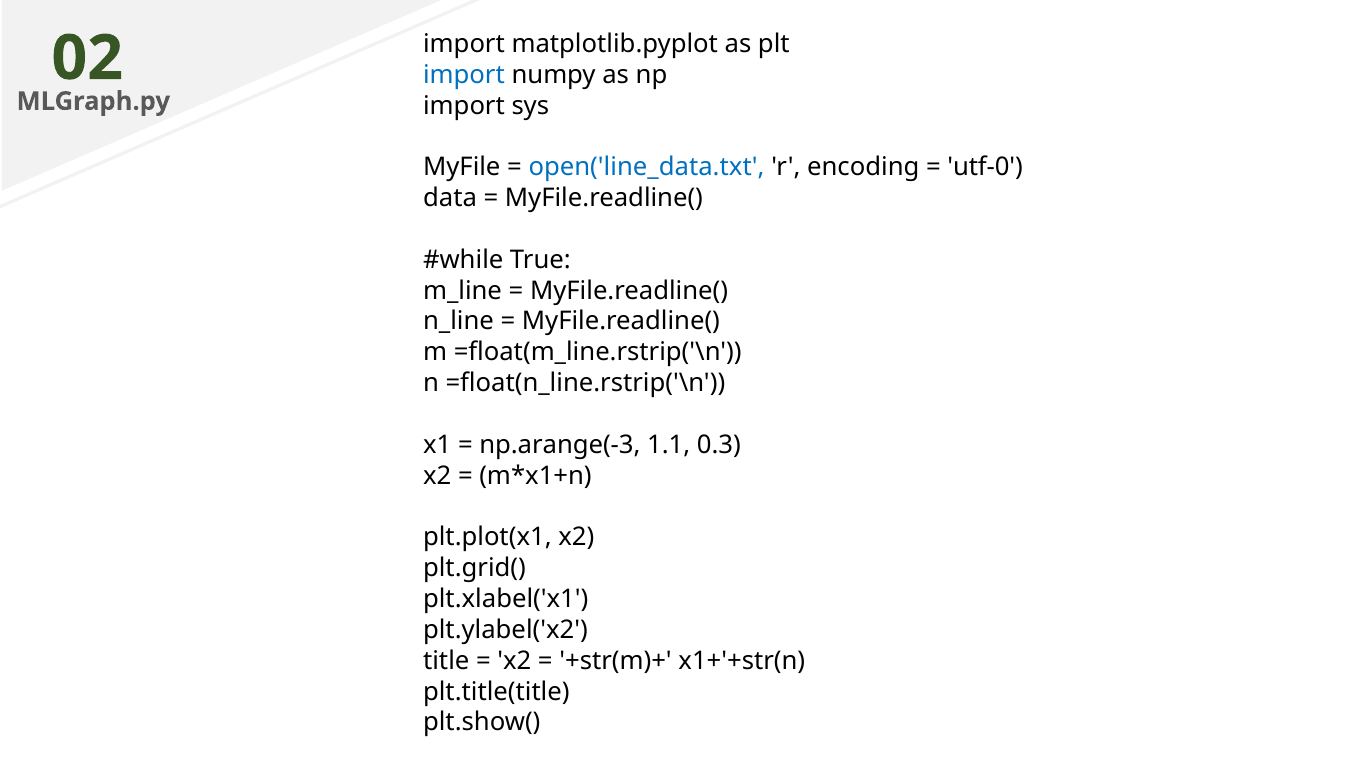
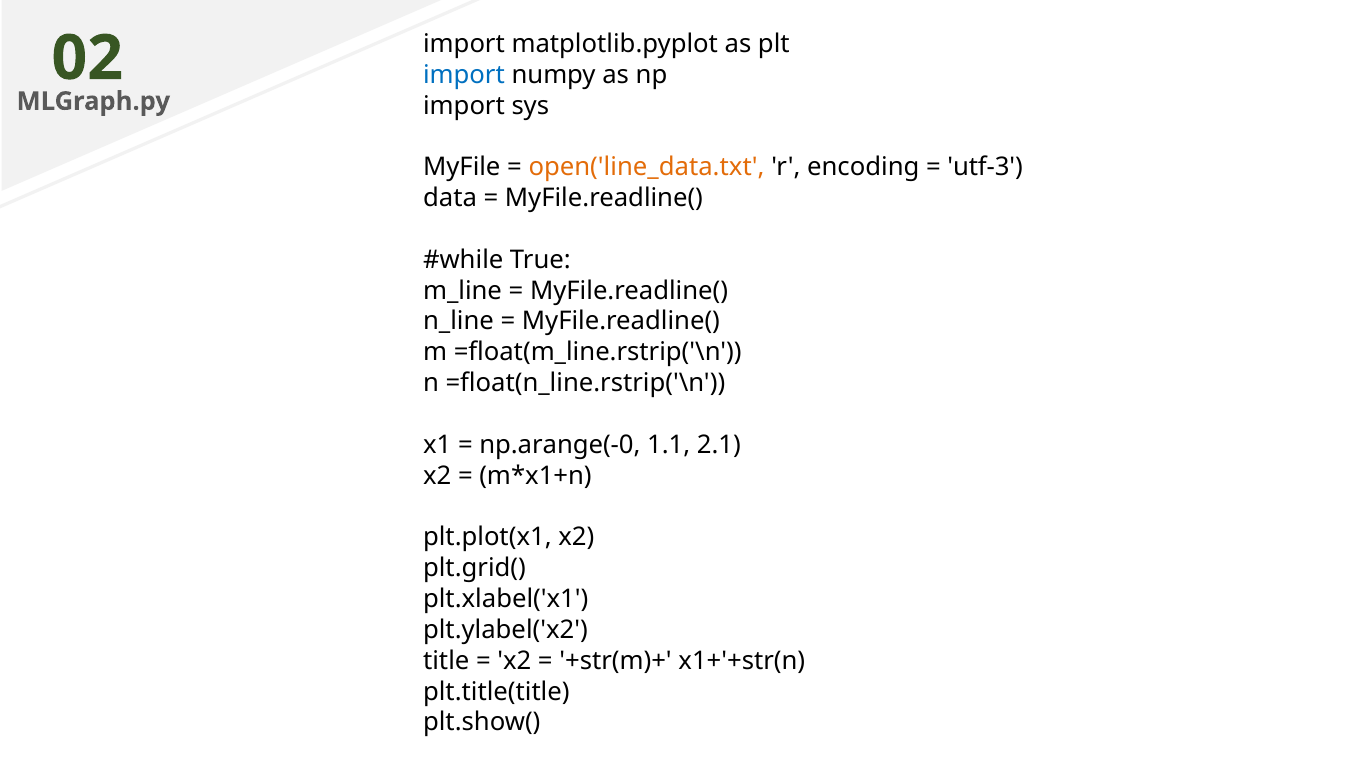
open('line_data.txt colour: blue -> orange
utf-0: utf-0 -> utf-3
np.arange(-3: np.arange(-3 -> np.arange(-0
0.3: 0.3 -> 2.1
